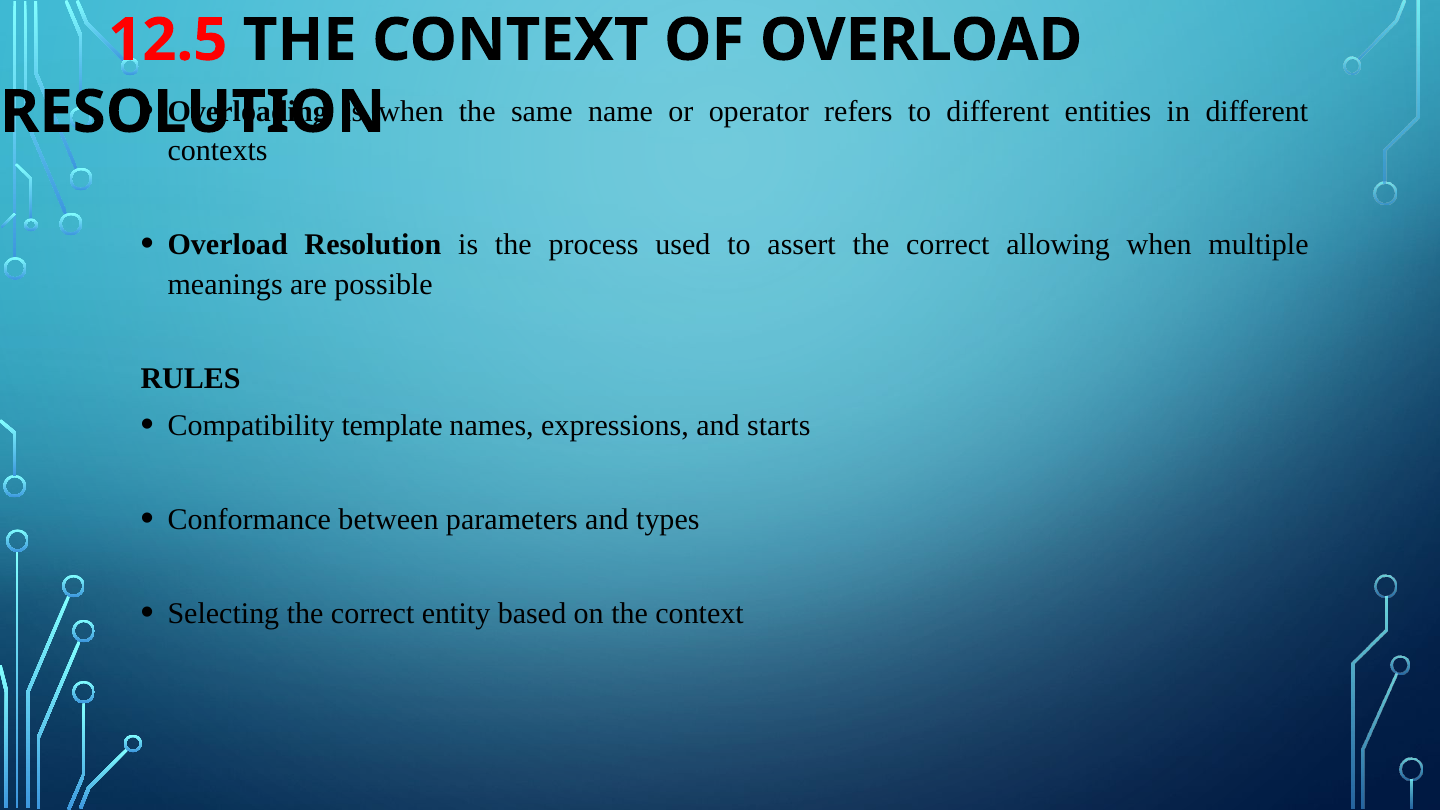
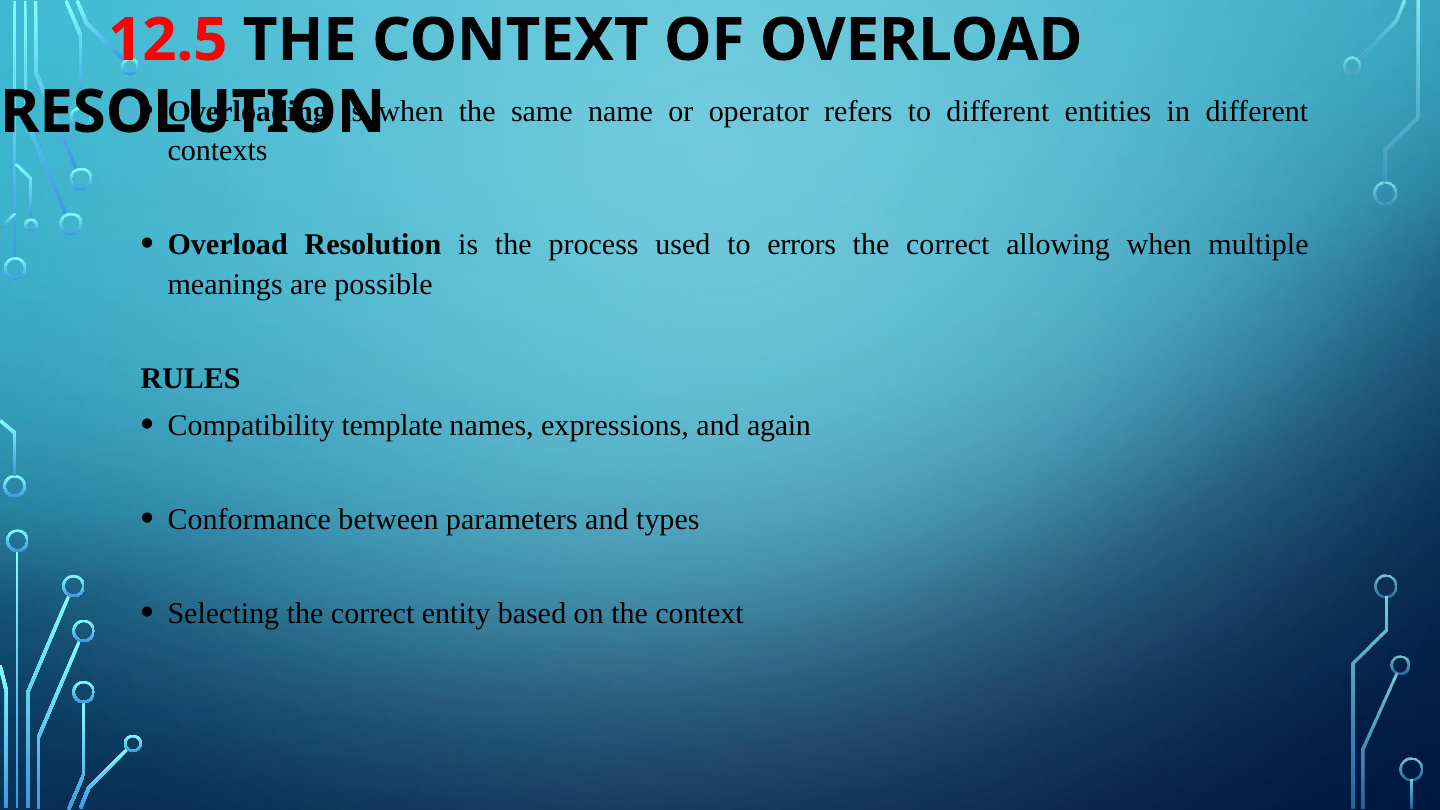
assert: assert -> errors
starts: starts -> again
